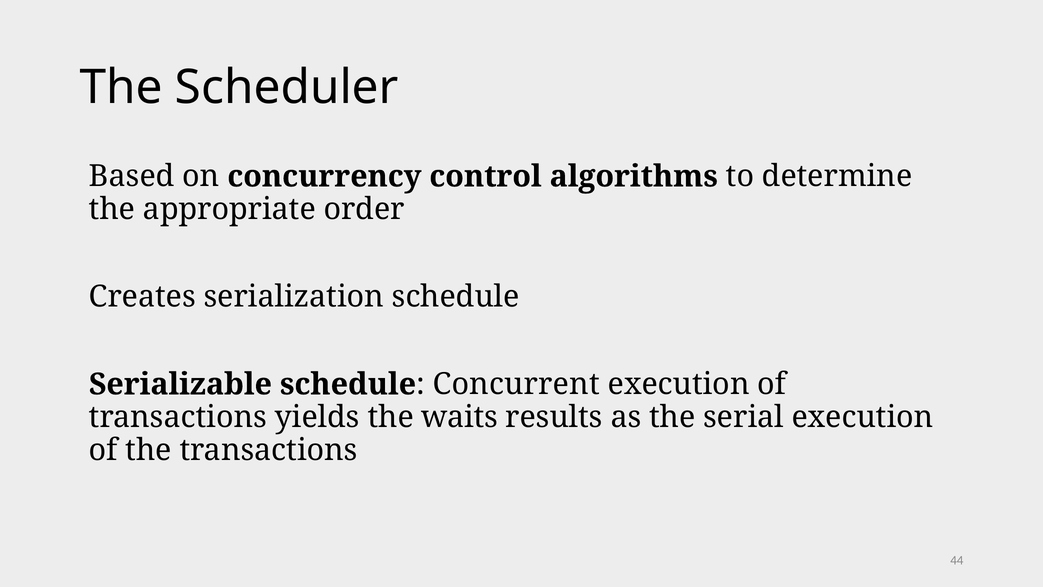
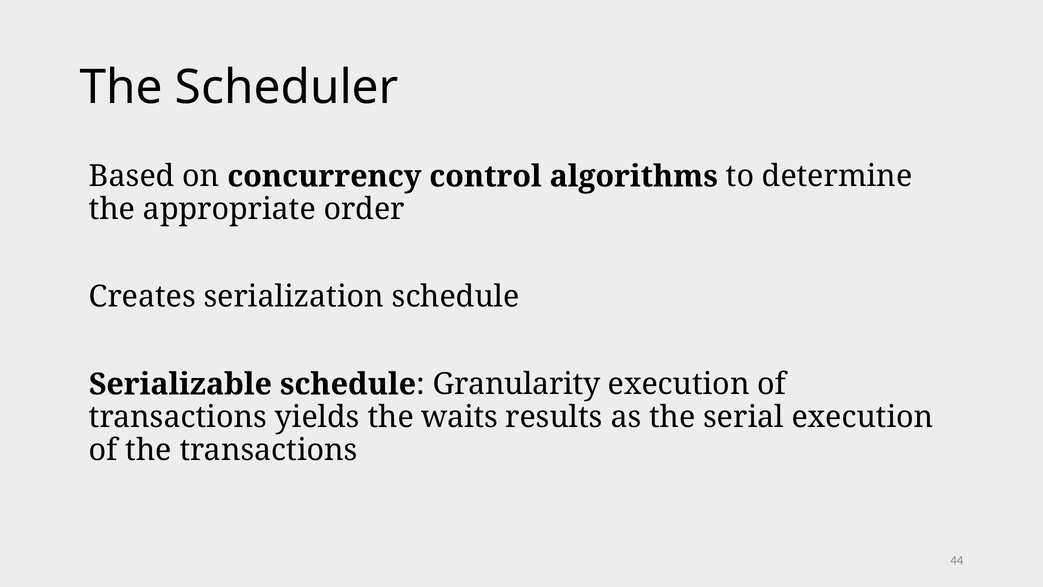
Concurrent: Concurrent -> Granularity
